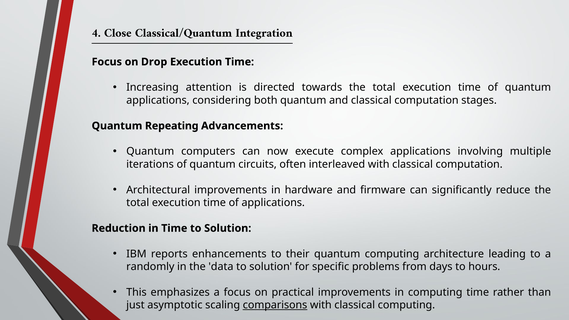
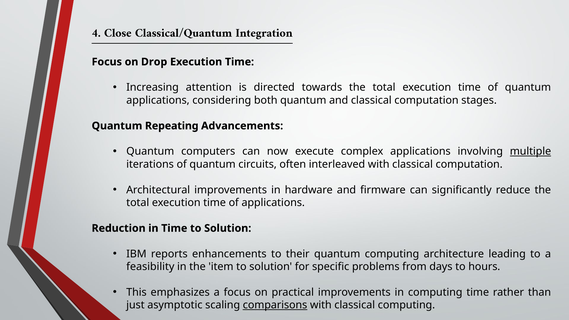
multiple underline: none -> present
randomly: randomly -> feasibility
data: data -> item
